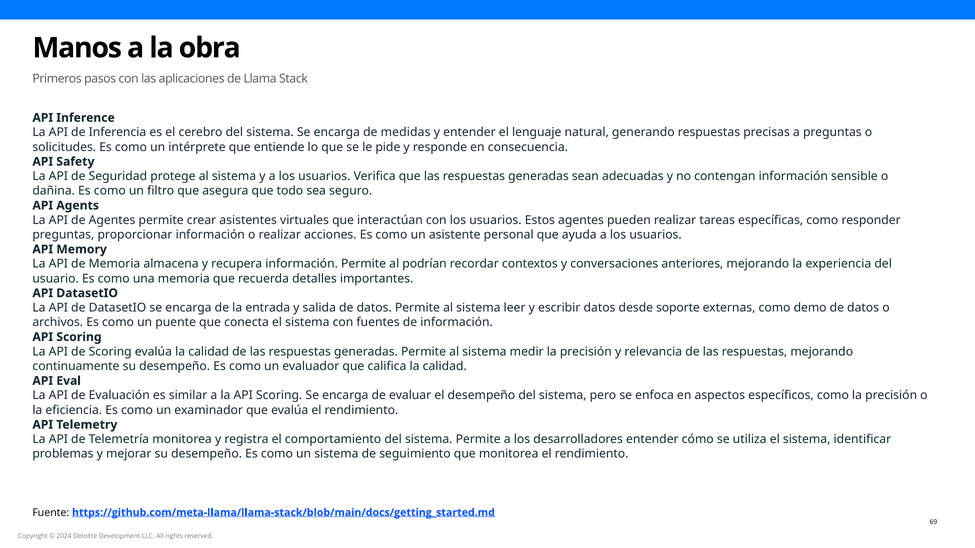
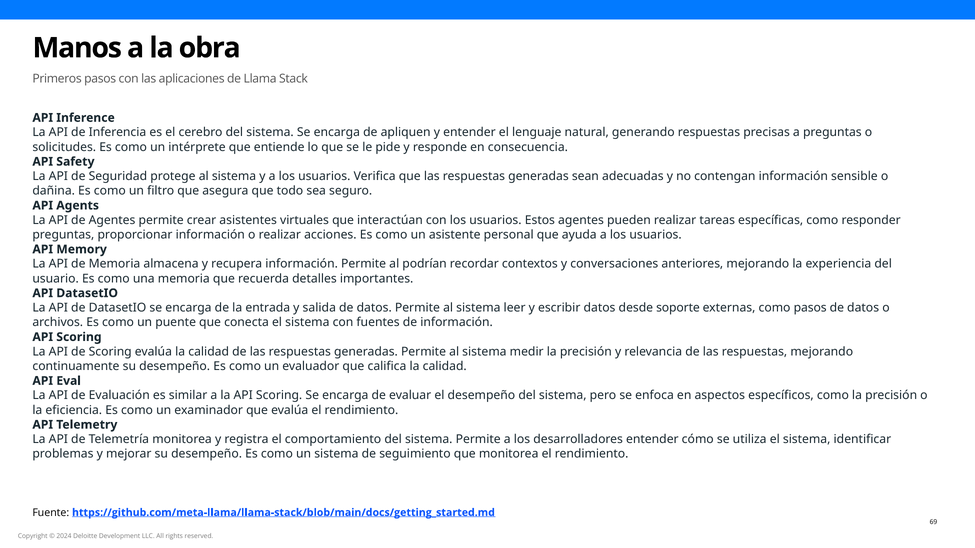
medidas: medidas -> apliquen
como demo: demo -> pasos
